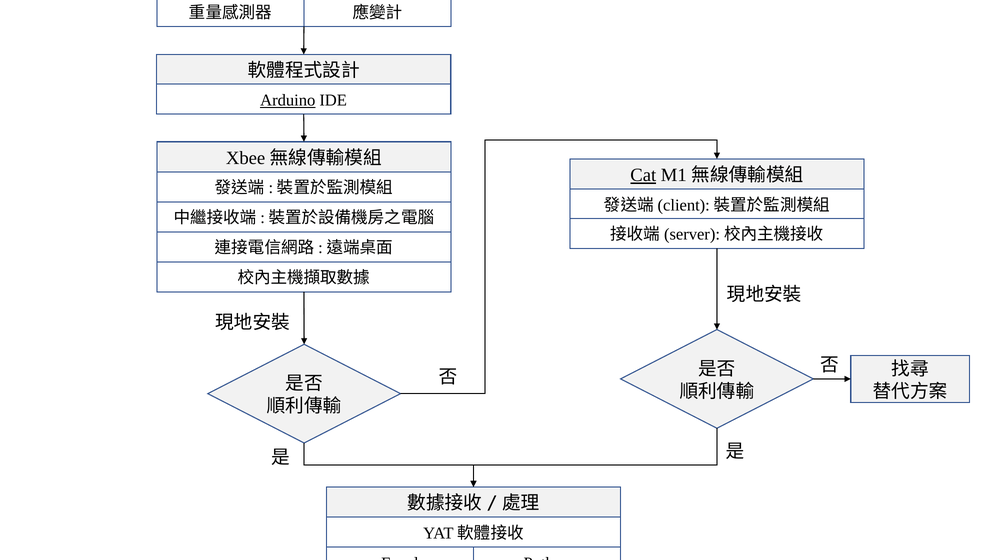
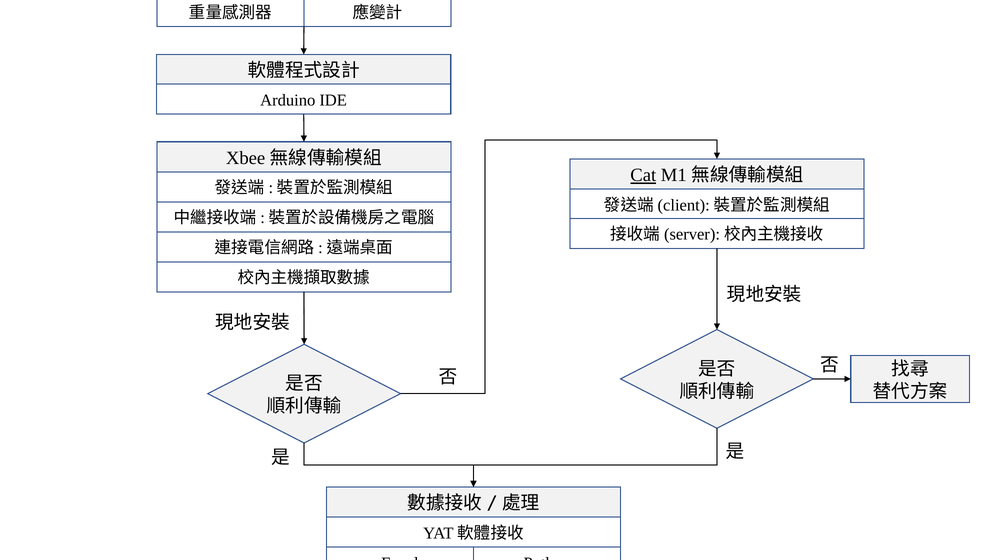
Arduino underline: present -> none
